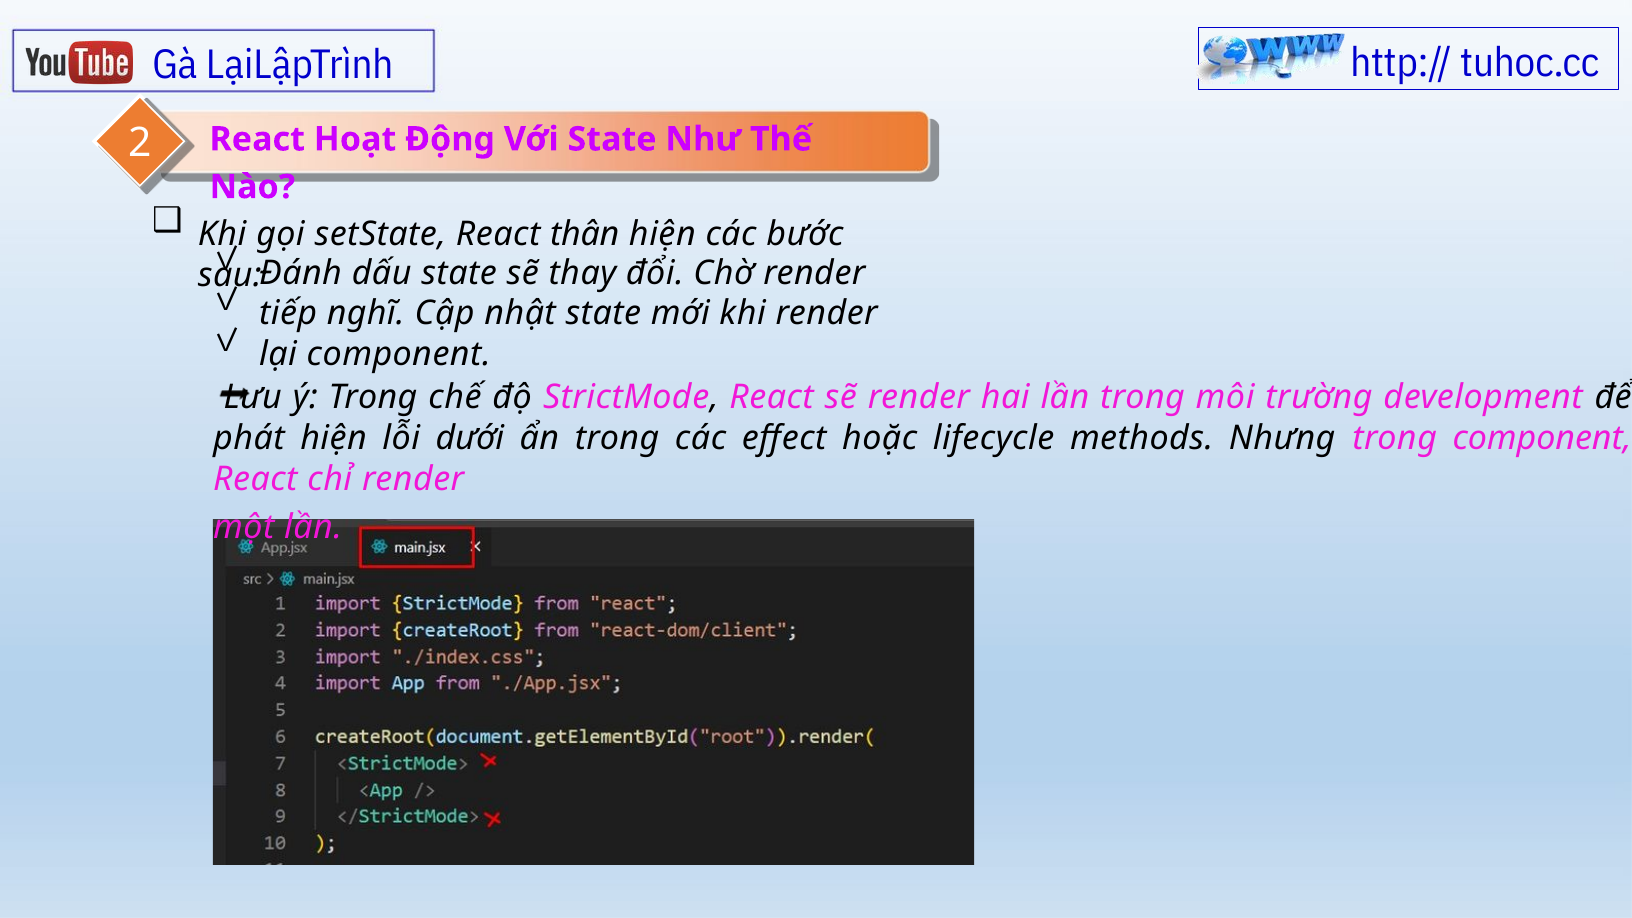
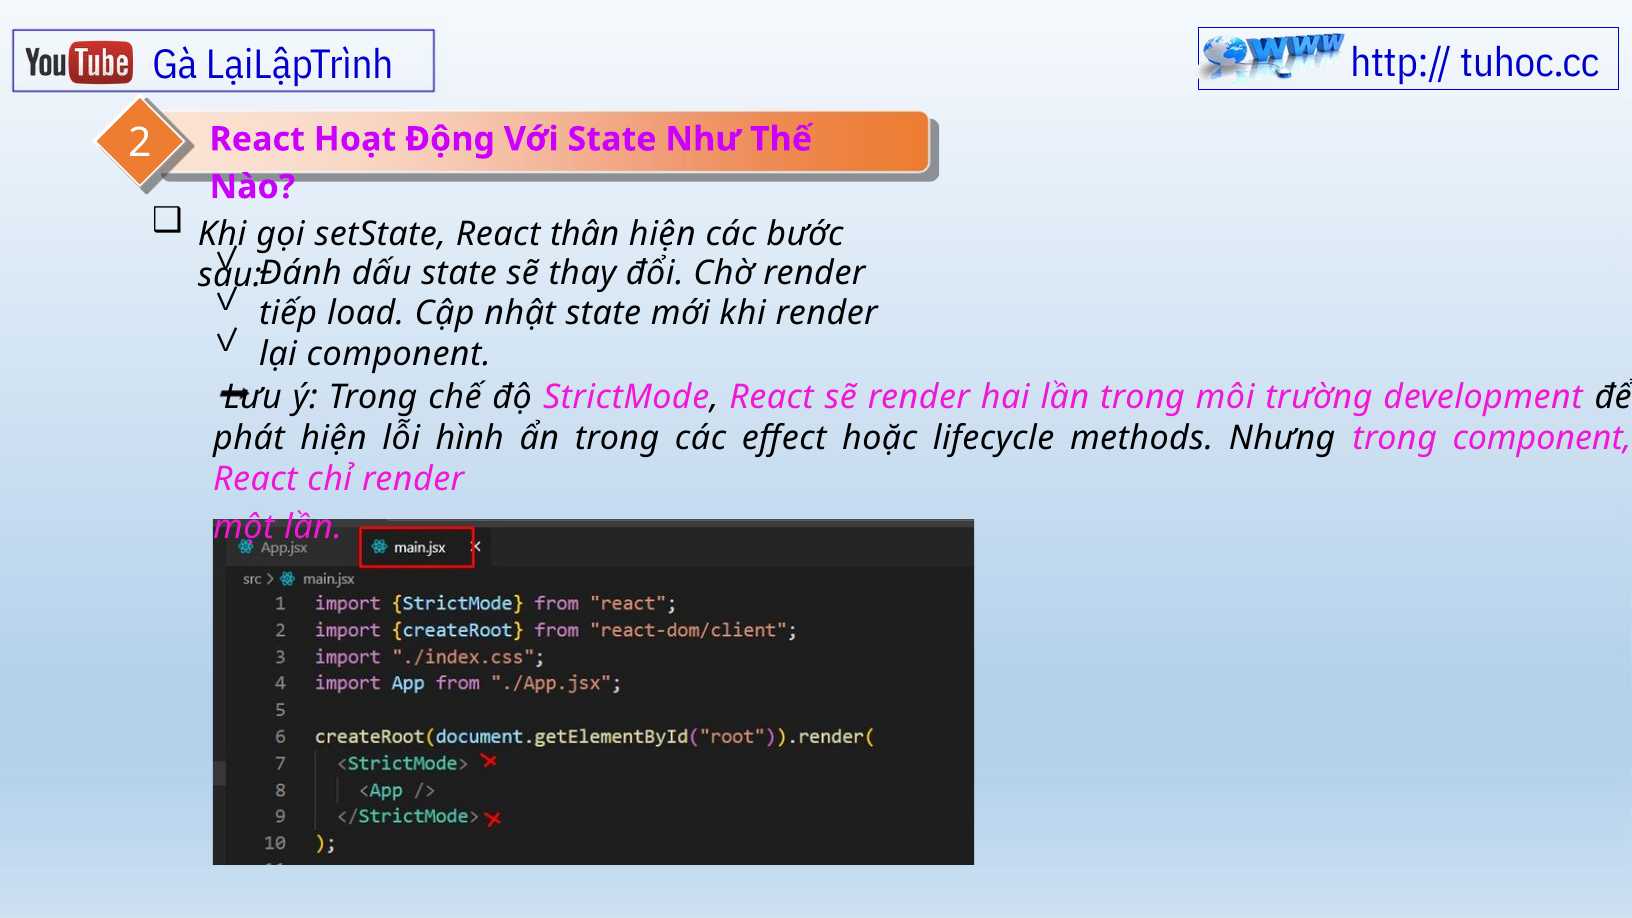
nghĩ: nghĩ -> load
dưới: dưới -> hình
